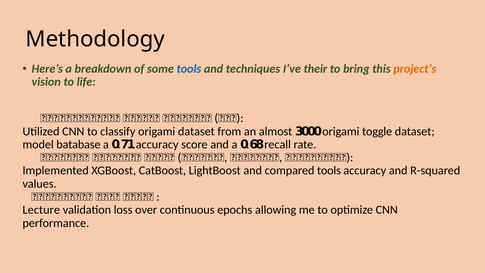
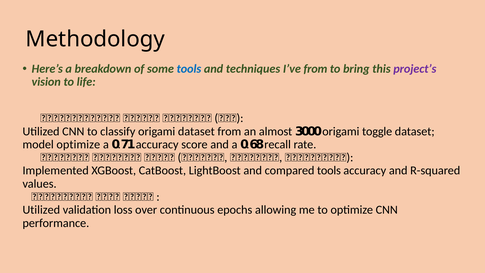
I’ve their: their -> from
project’s colour: orange -> purple
model batabase: batabase -> optimize
Lecture at (41, 210): Lecture -> Utilized
